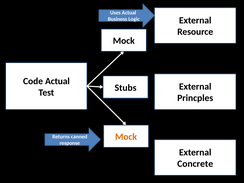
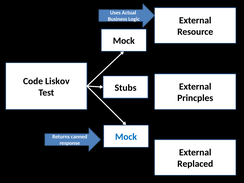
Code Actual: Actual -> Liskov
Mock at (126, 137) colour: orange -> blue
Concrete: Concrete -> Replaced
